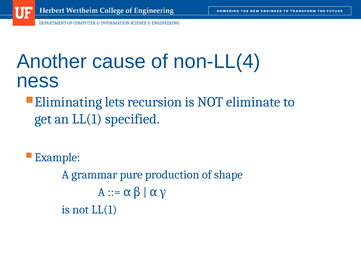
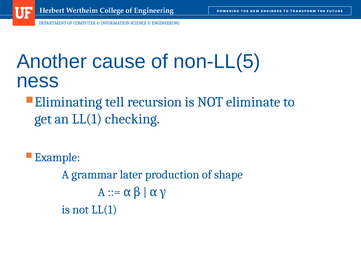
non-LL(4: non-LL(4 -> non-LL(5
lets: lets -> tell
specified: specified -> checking
pure: pure -> later
